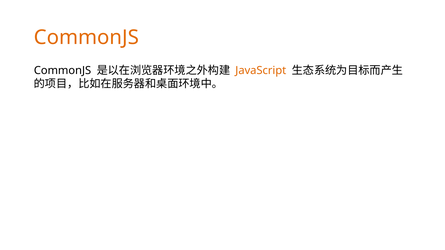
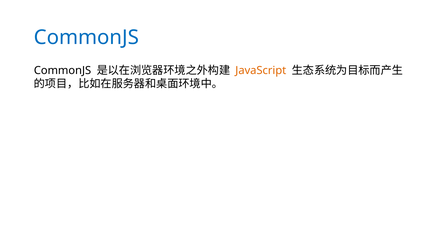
CommonJS at (86, 37) colour: orange -> blue
